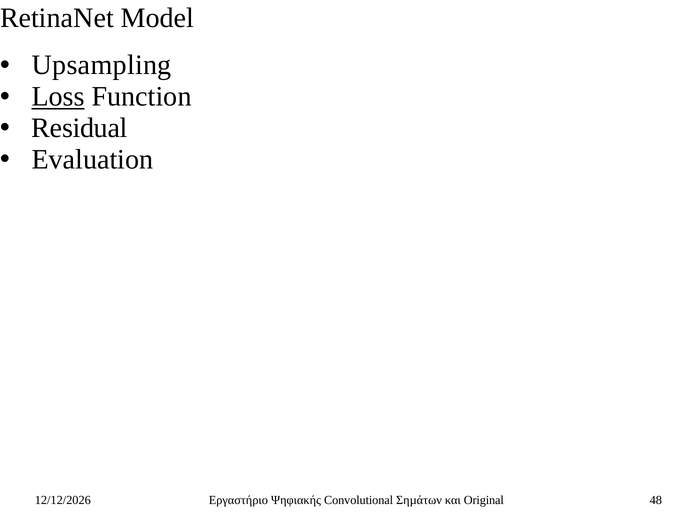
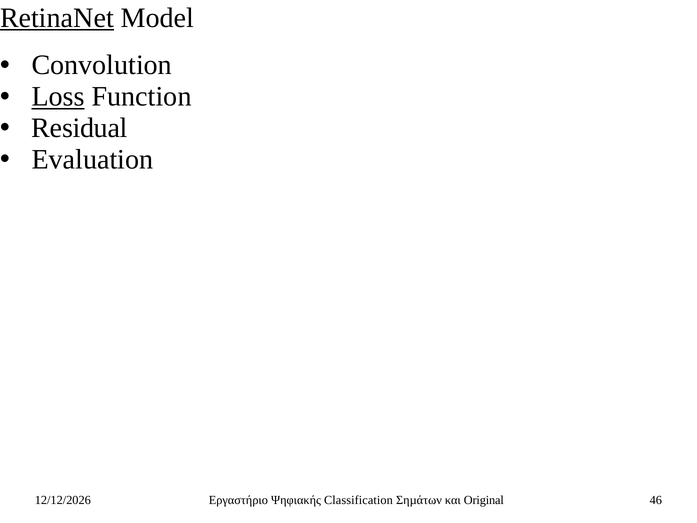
RetinaNet underline: none -> present
Upsampling: Upsampling -> Convolution
Convolutional: Convolutional -> Classification
48: 48 -> 46
